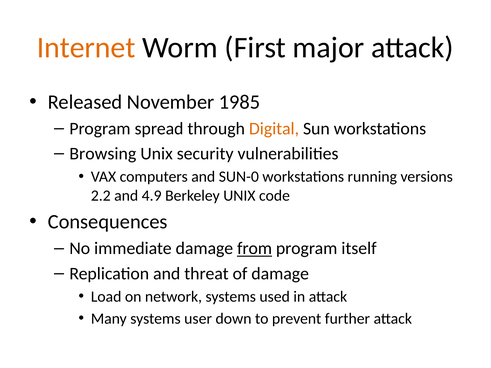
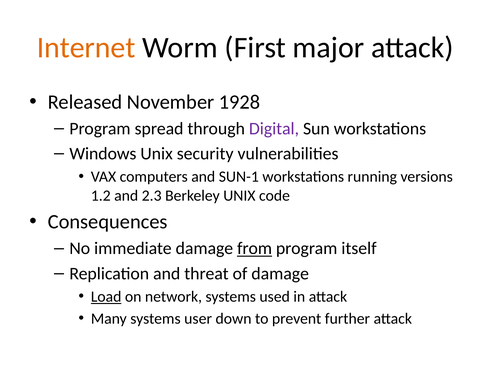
1985: 1985 -> 1928
Digital colour: orange -> purple
Browsing: Browsing -> Windows
SUN-0: SUN-0 -> SUN-1
2.2: 2.2 -> 1.2
4.9: 4.9 -> 2.3
Load underline: none -> present
